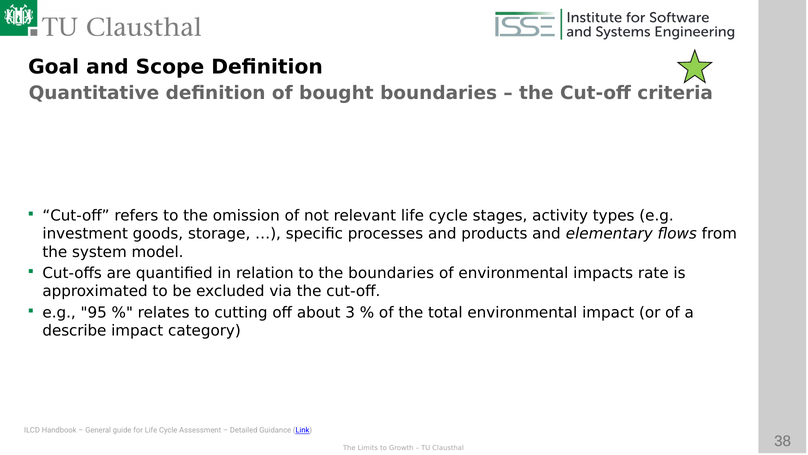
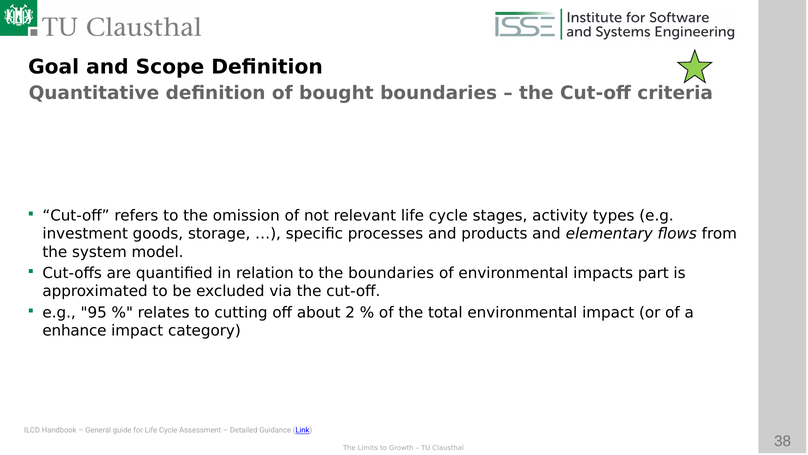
rate: rate -> part
3: 3 -> 2
describe: describe -> enhance
